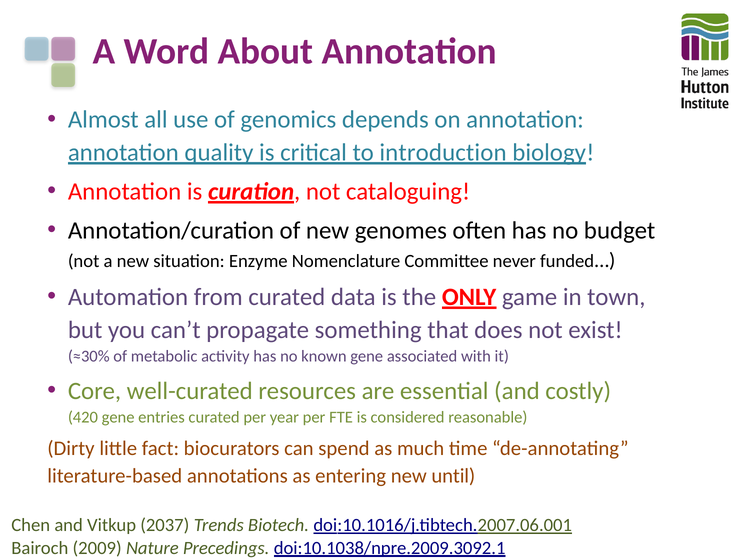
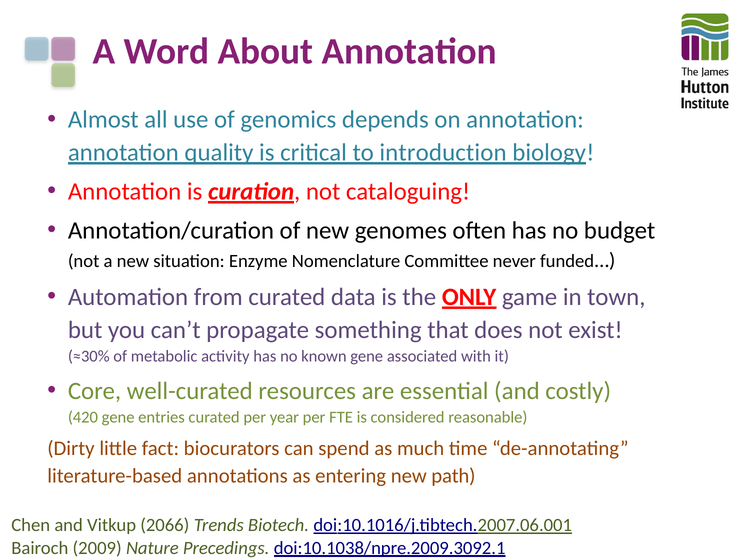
until: until -> path
2037: 2037 -> 2066
